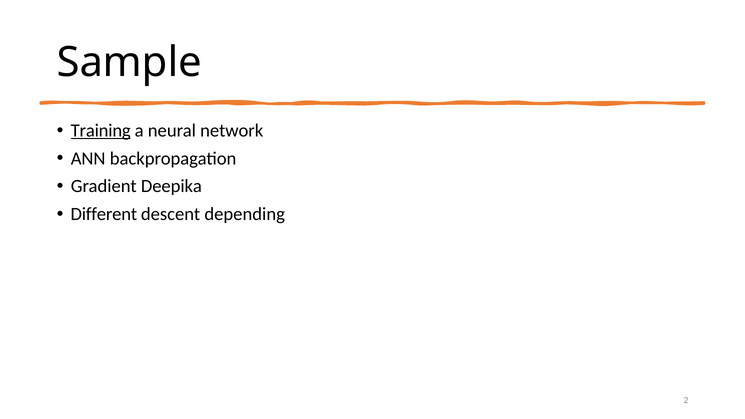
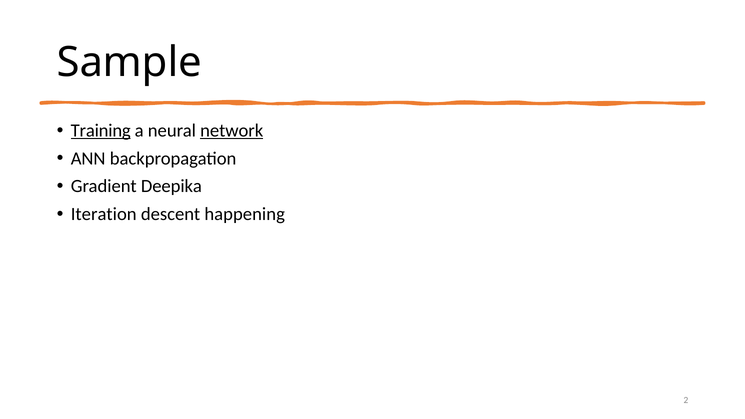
network underline: none -> present
Different: Different -> Iteration
depending: depending -> happening
